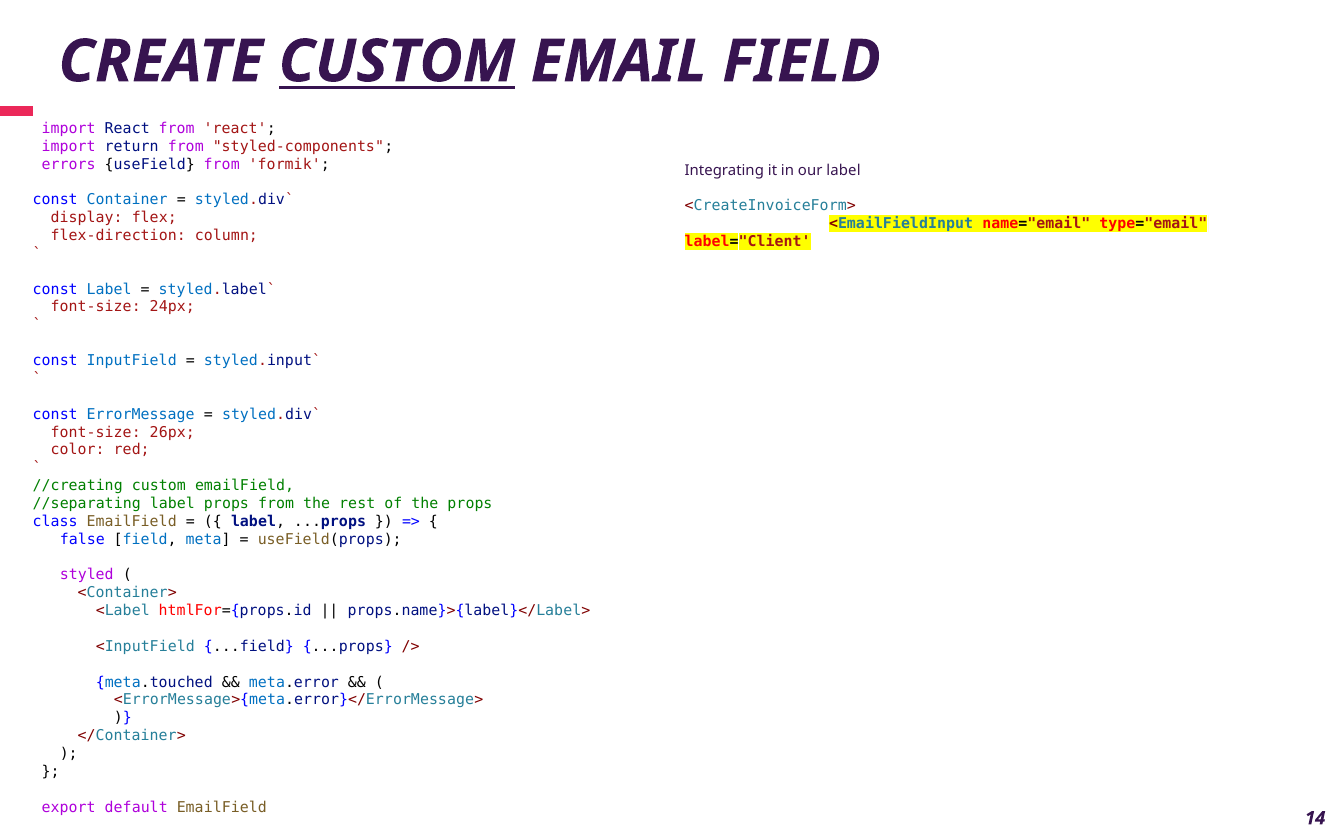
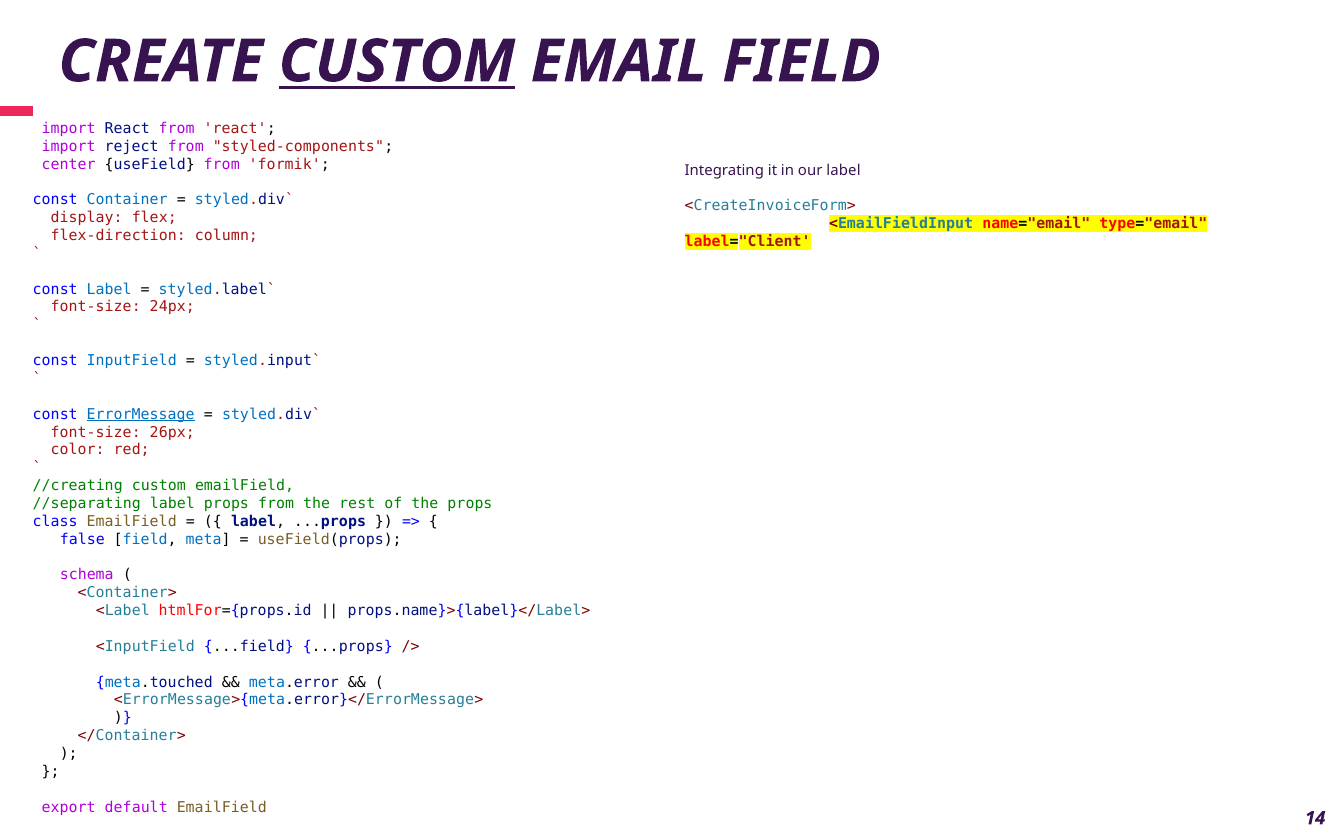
return: return -> reject
errors: errors -> center
ErrorMessage underline: none -> present
styled: styled -> schema
